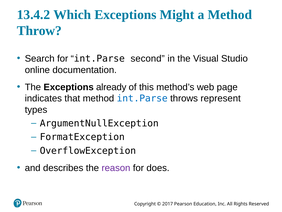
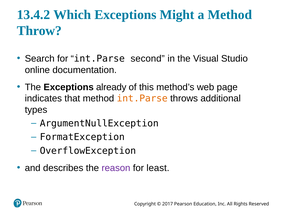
int.Parse at (142, 98) colour: blue -> orange
represent: represent -> additional
does: does -> least
